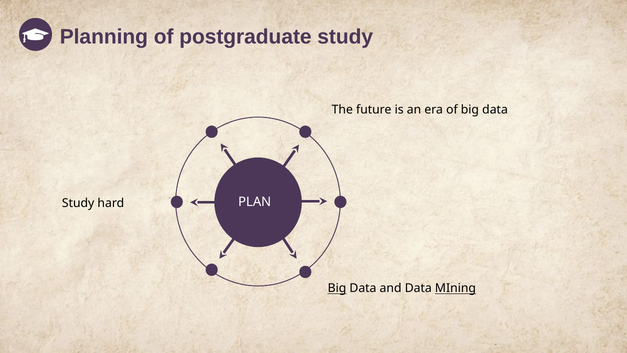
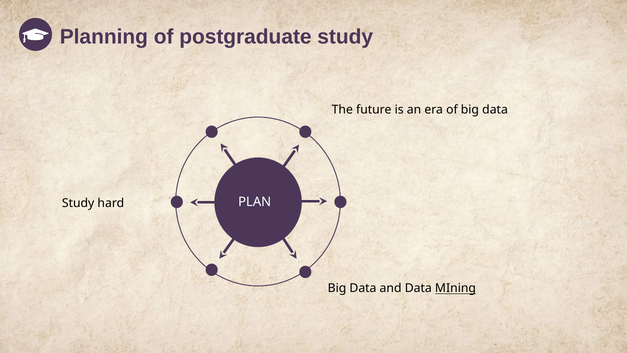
Big at (337, 288) underline: present -> none
